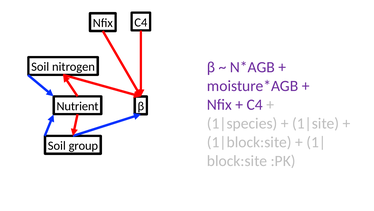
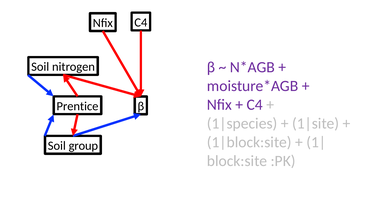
Nutrient: Nutrient -> Prentice
